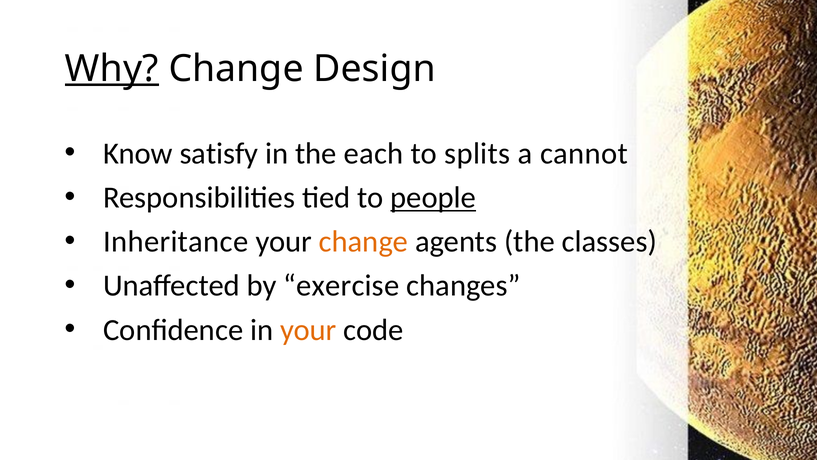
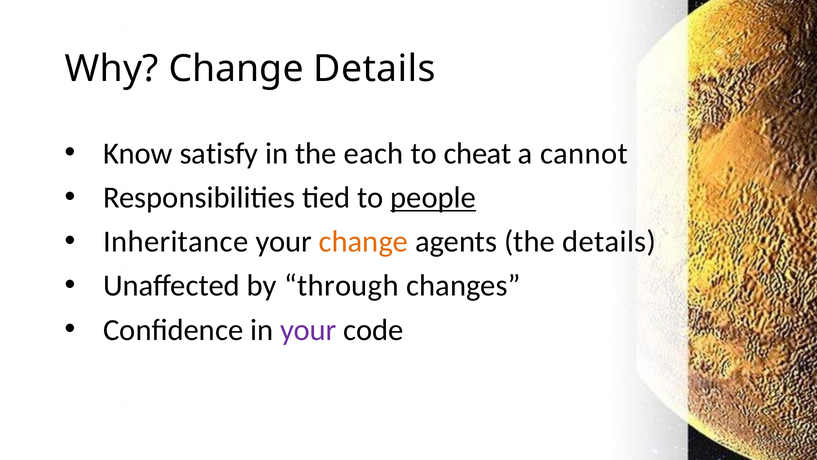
Why underline: present -> none
Change Design: Design -> Details
splits: splits -> cheat
the classes: classes -> details
exercise: exercise -> through
your at (308, 330) colour: orange -> purple
